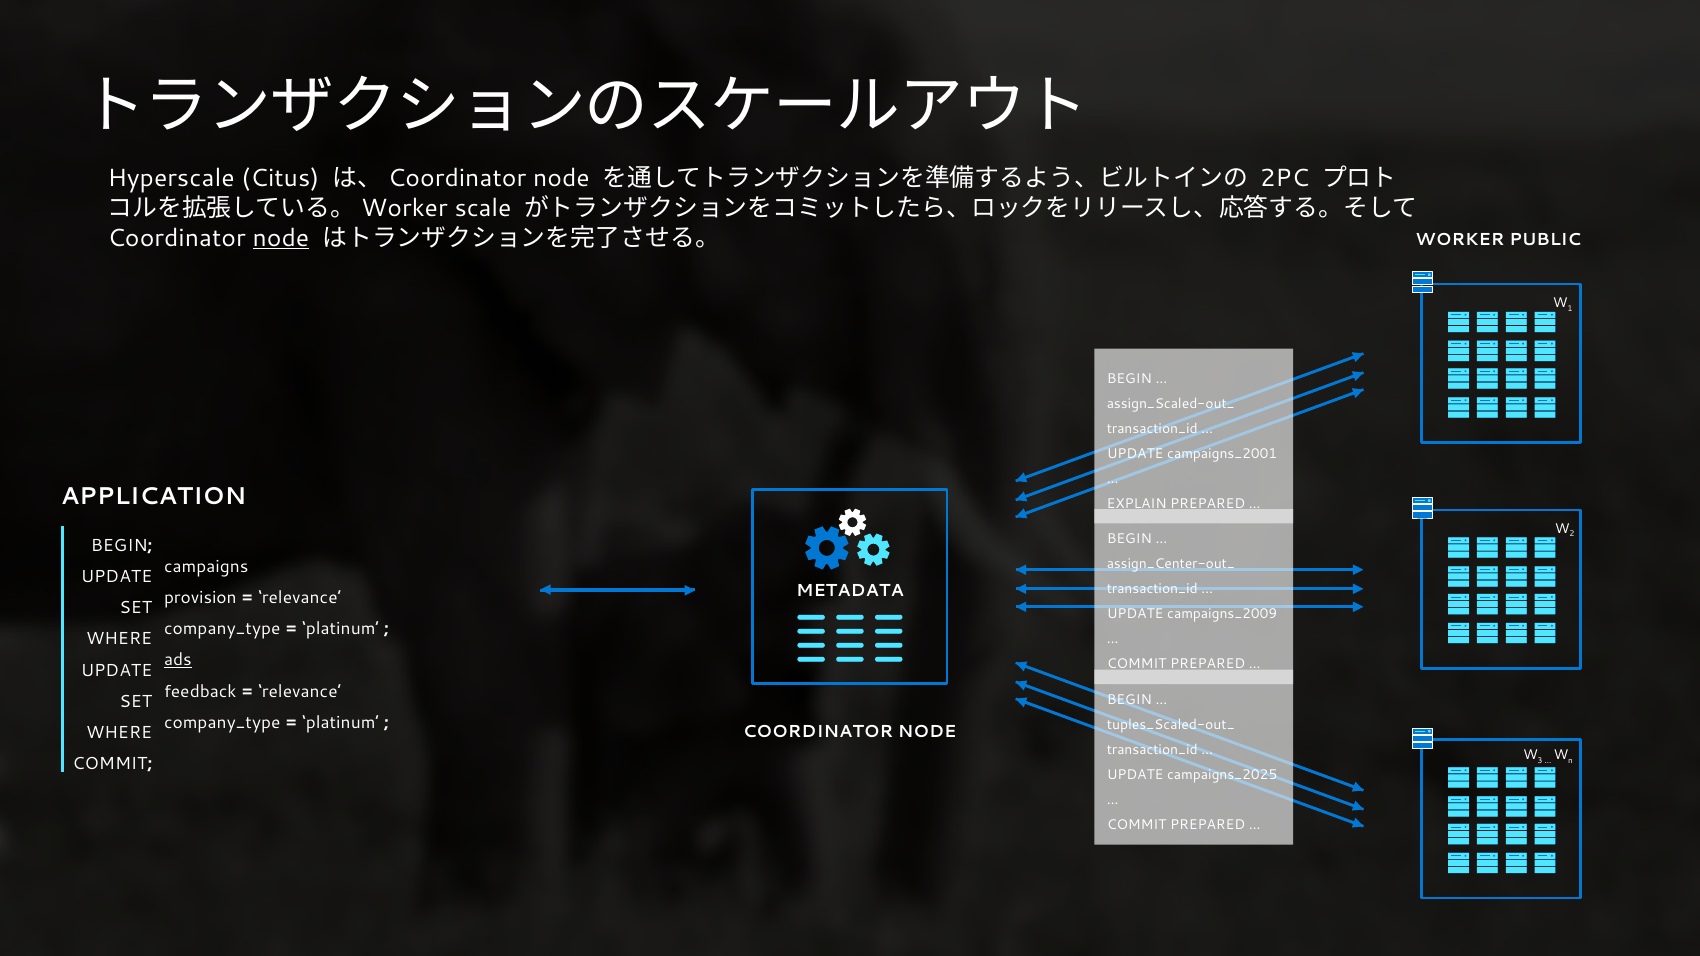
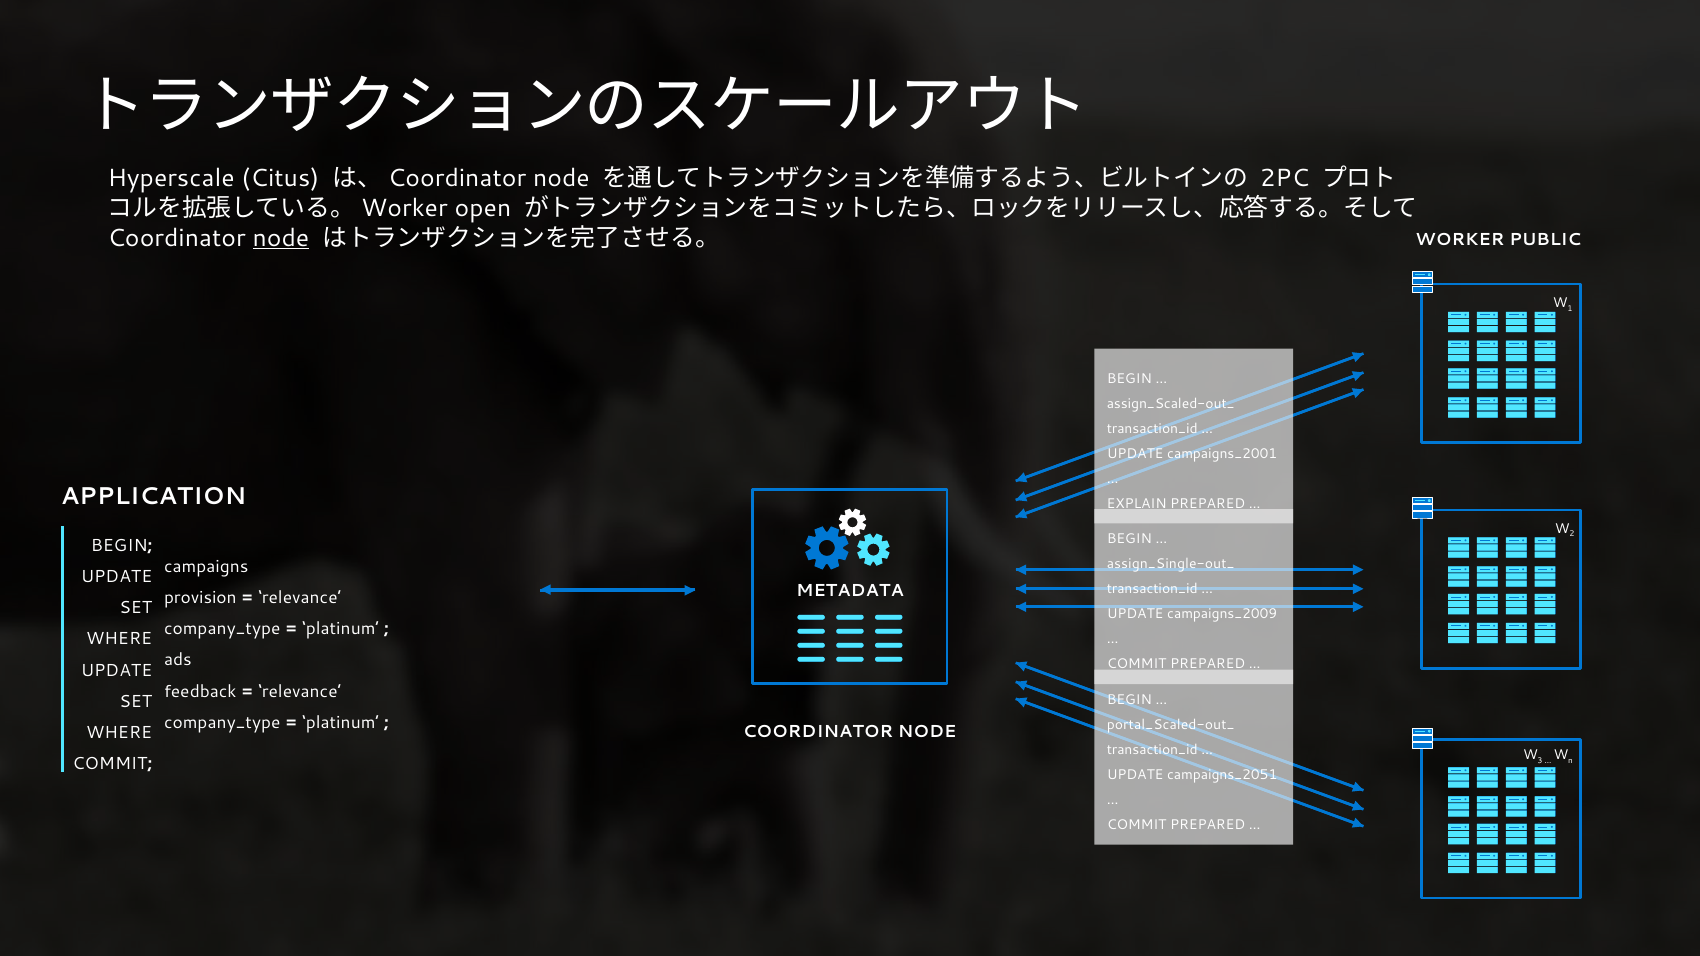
scale: scale -> open
assign_Center-out_: assign_Center-out_ -> assign_Single-out_
ads underline: present -> none
tuples_Scaled-out_: tuples_Scaled-out_ -> portal_Scaled-out_
campaigns_2025: campaigns_2025 -> campaigns_2051
